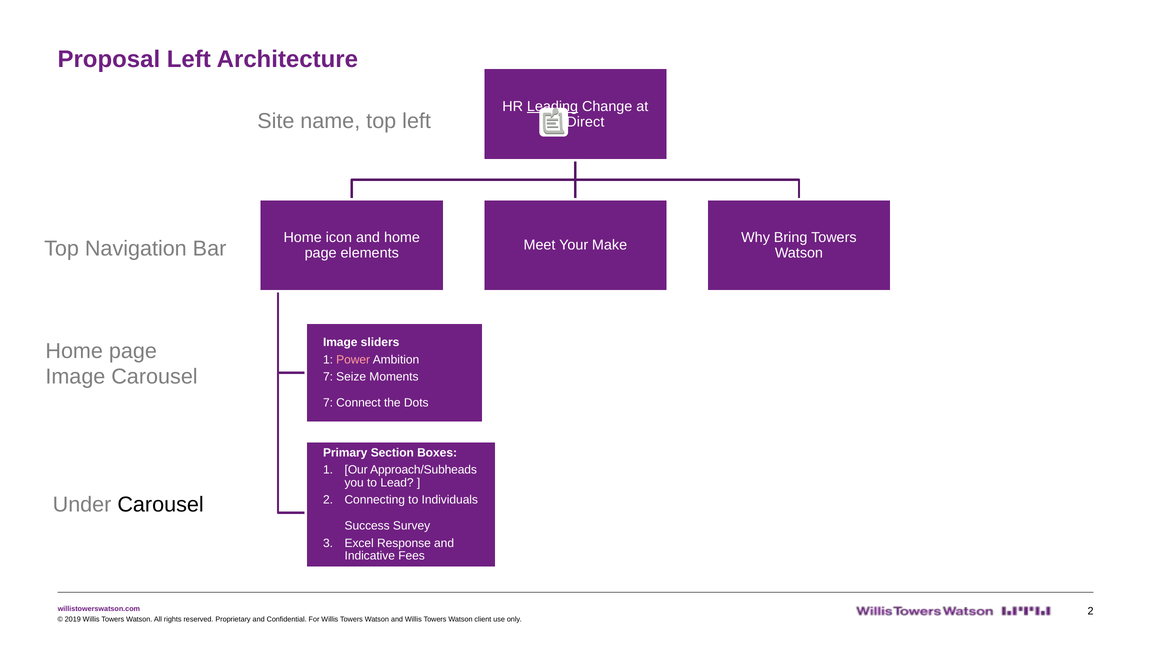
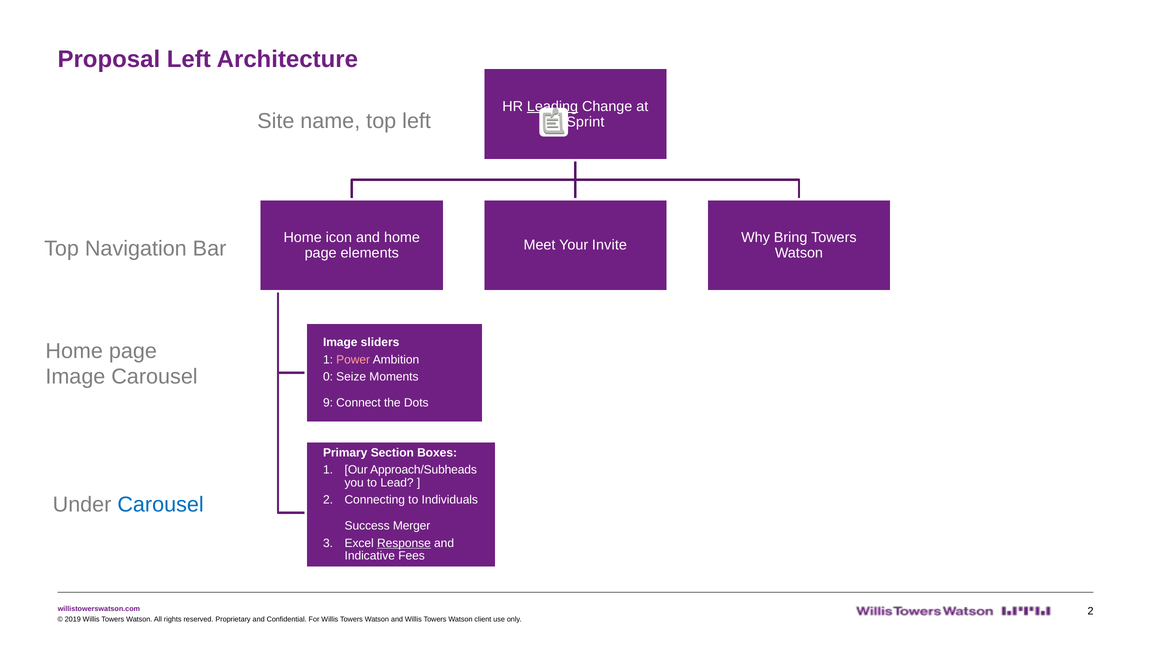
Direct: Direct -> Sprint
Make: Make -> Invite
7 at (328, 377): 7 -> 0
7 at (328, 403): 7 -> 9
Carousel at (161, 505) colour: black -> blue
Survey: Survey -> Merger
Response underline: none -> present
